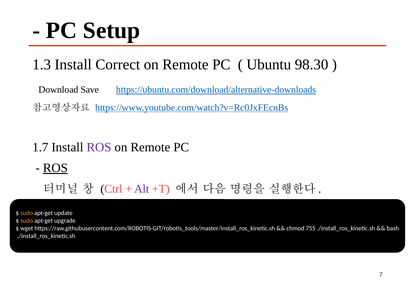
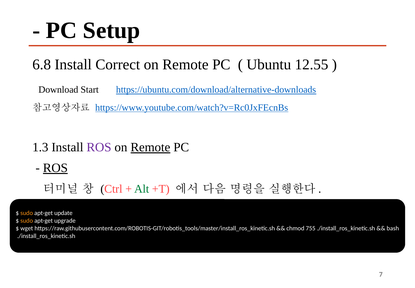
1.3: 1.3 -> 6.8
98.30: 98.30 -> 12.55
Save: Save -> Start
1.7: 1.7 -> 1.3
Remote at (150, 147) underline: none -> present
Alt colour: purple -> green
